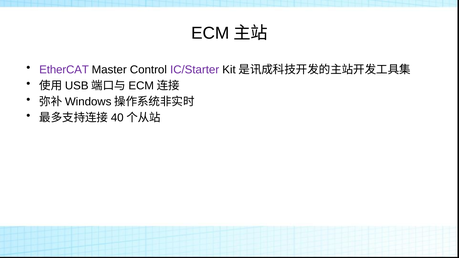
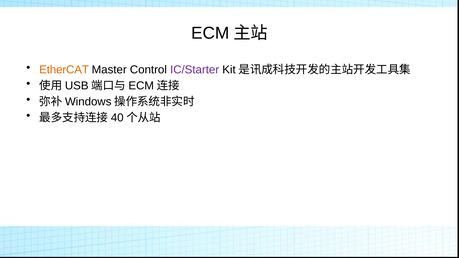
EtherCAT colour: purple -> orange
